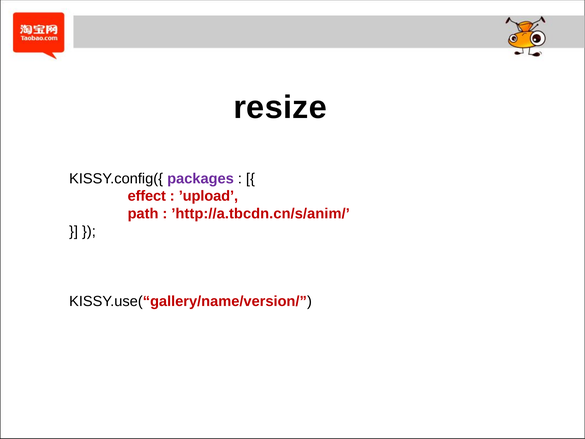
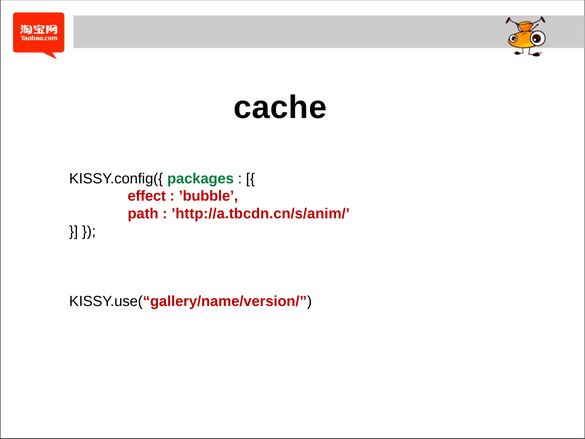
resize: resize -> cache
packages colour: purple -> green
’upload: ’upload -> ’bubble
